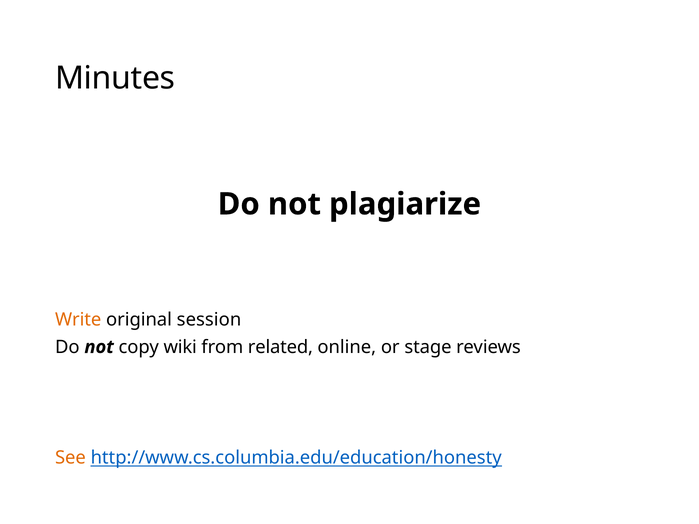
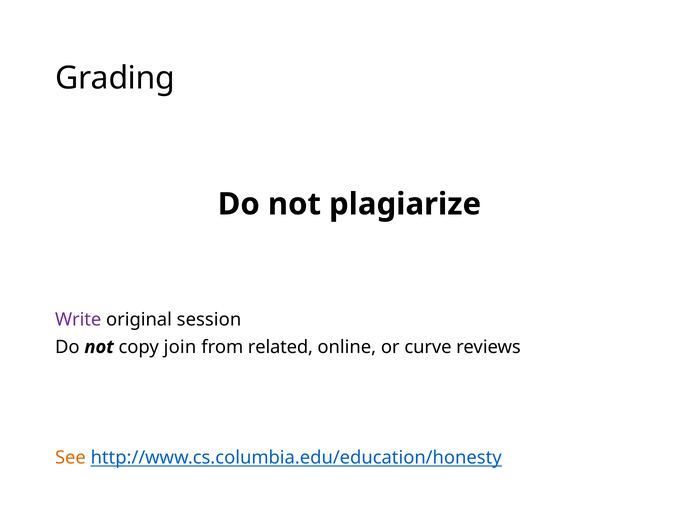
Minutes: Minutes -> Grading
Write colour: orange -> purple
wiki: wiki -> join
stage: stage -> curve
